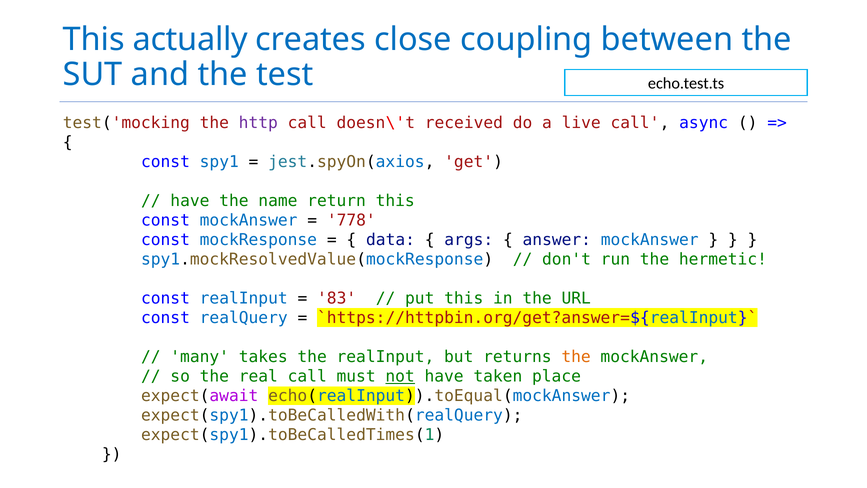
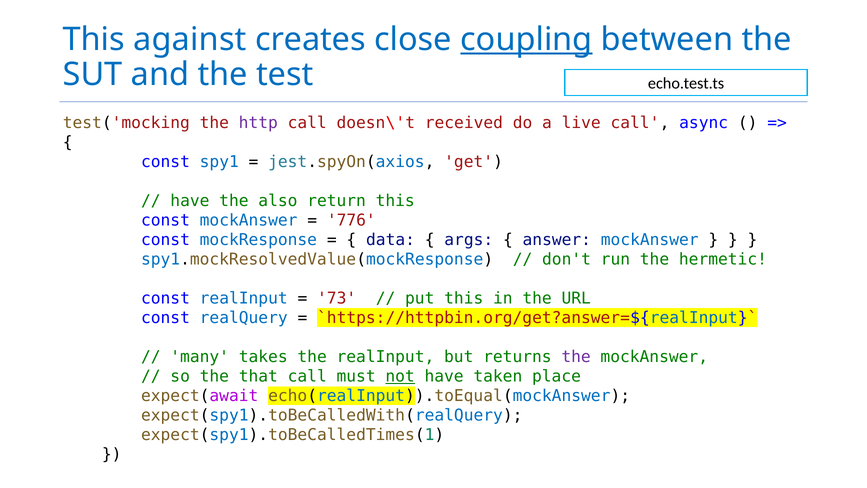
actually: actually -> against
coupling underline: none -> present
name: name -> also
778: 778 -> 776
83: 83 -> 73
the at (576, 357) colour: orange -> purple
real: real -> that
